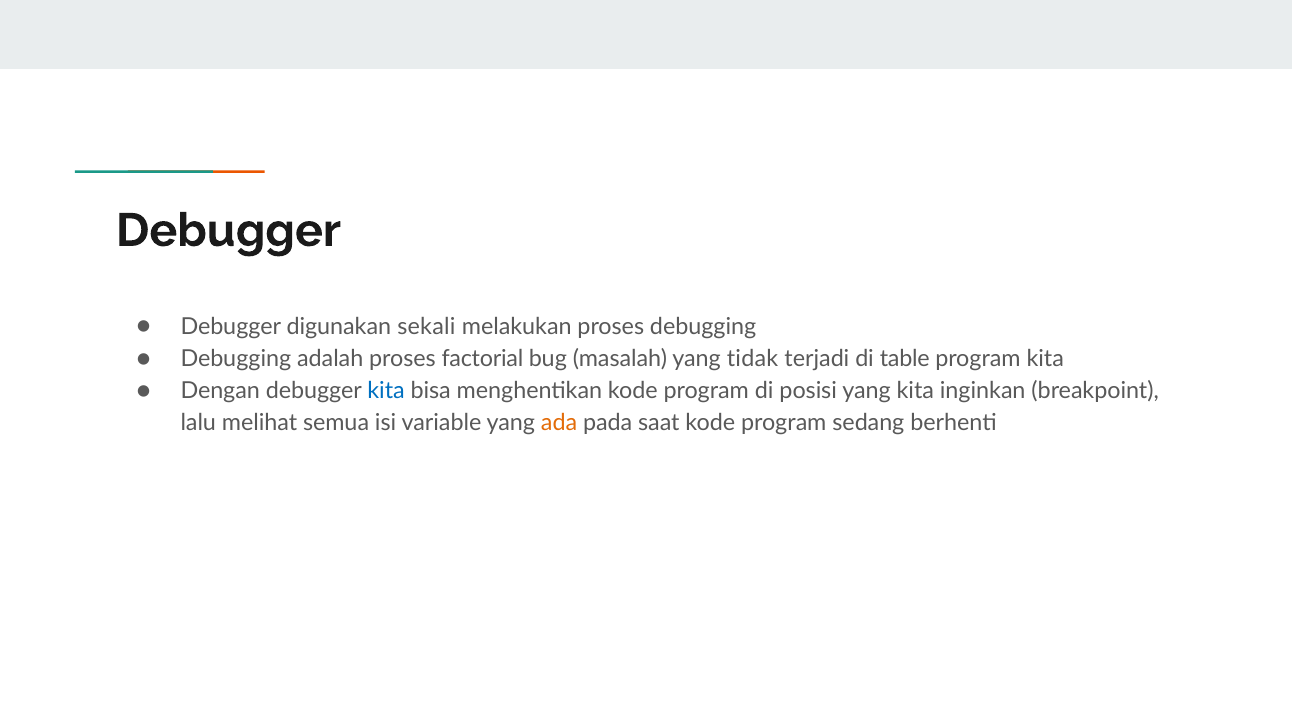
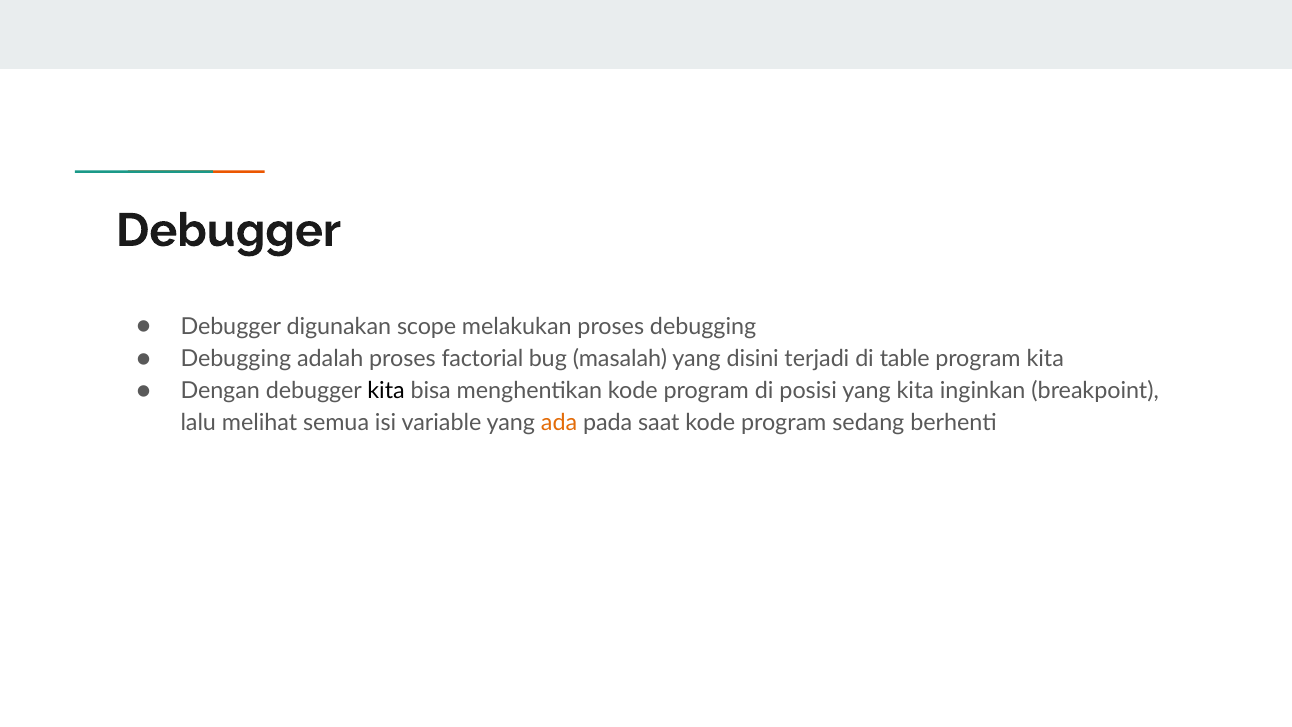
sekali: sekali -> scope
tidak: tidak -> disini
kita at (386, 391) colour: blue -> black
